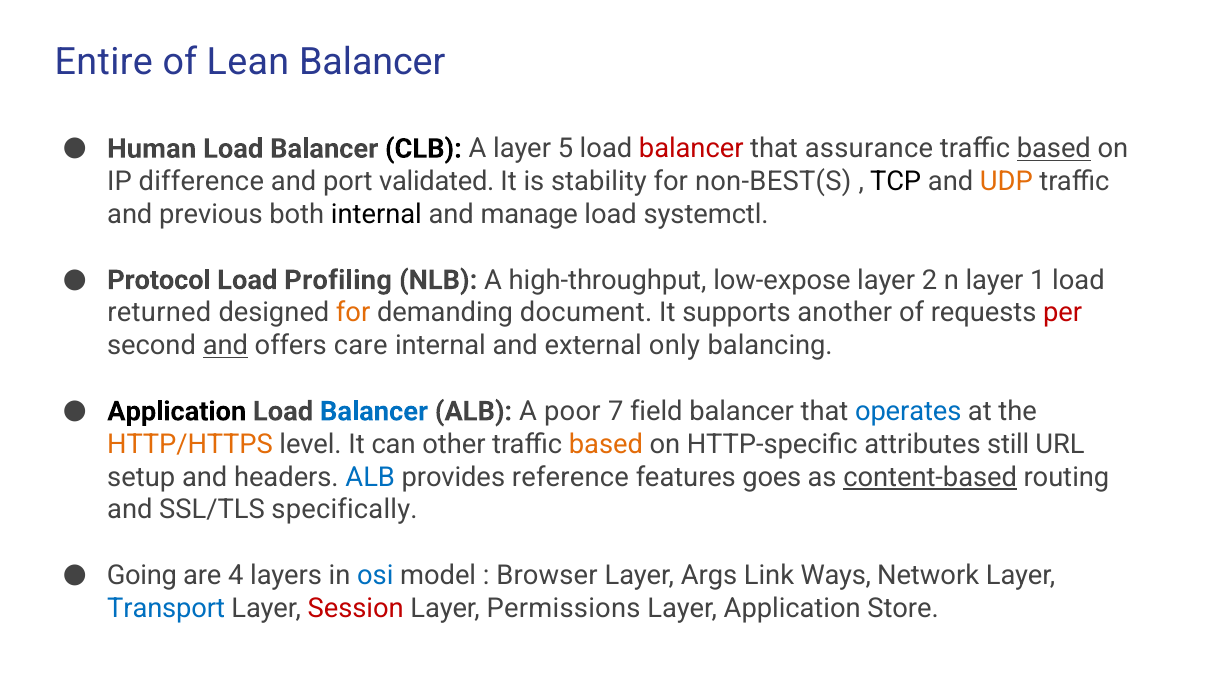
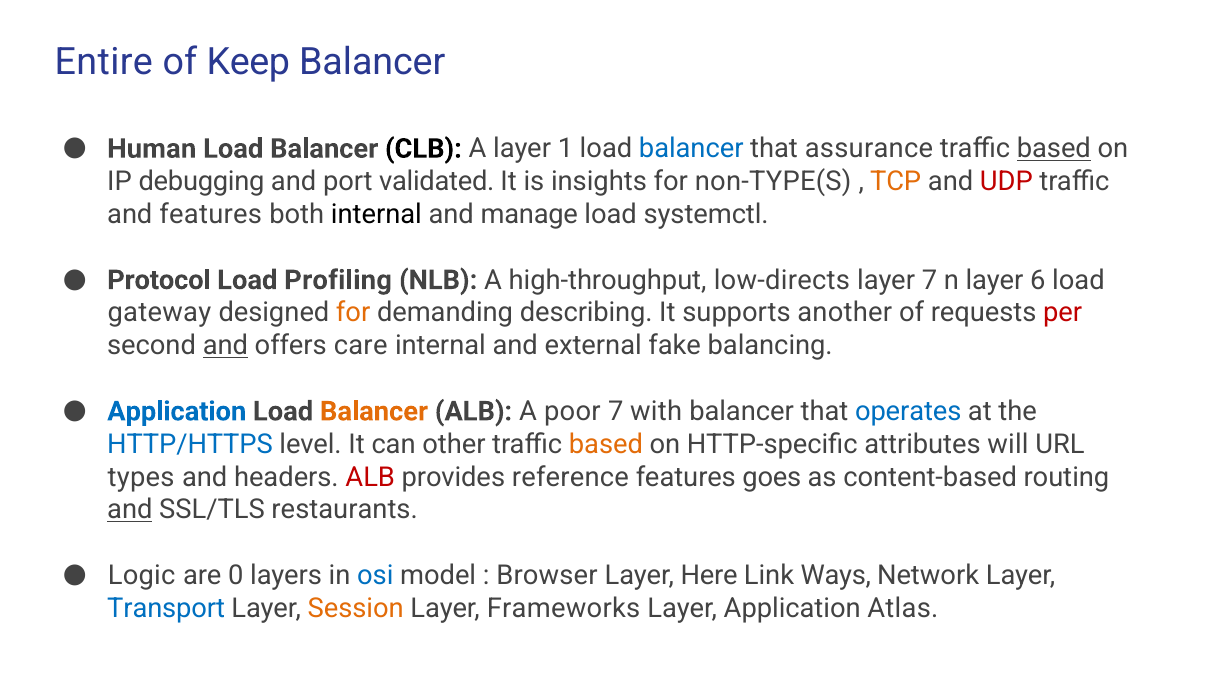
Lean: Lean -> Keep
5: 5 -> 1
balancer at (691, 149) colour: red -> blue
difference: difference -> debugging
stability: stability -> insights
non-BEST(S: non-BEST(S -> non-TYPE(S
TCP colour: black -> orange
UDP colour: orange -> red
and previous: previous -> features
low-expose: low-expose -> low-directs
layer 2: 2 -> 7
1: 1 -> 6
returned: returned -> gateway
document: document -> describing
only: only -> fake
Application at (177, 411) colour: black -> blue
Balancer at (374, 411) colour: blue -> orange
field: field -> with
HTTP/HTTPS colour: orange -> blue
still: still -> will
setup: setup -> types
ALB at (370, 477) colour: blue -> red
content-based underline: present -> none
and at (130, 510) underline: none -> present
specifically: specifically -> restaurants
Going: Going -> Logic
4: 4 -> 0
Args: Args -> Here
Session colour: red -> orange
Permissions: Permissions -> Frameworks
Store: Store -> Atlas
